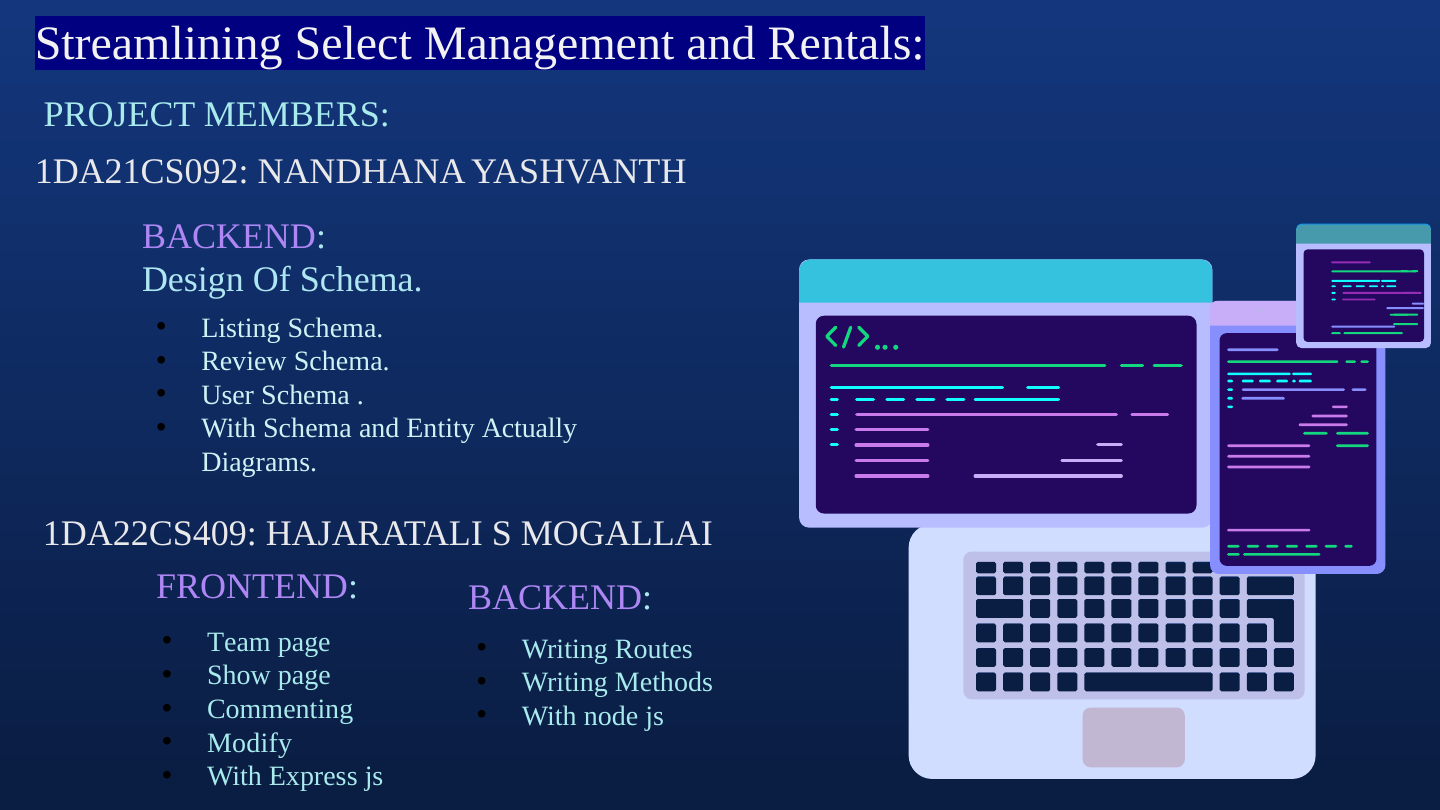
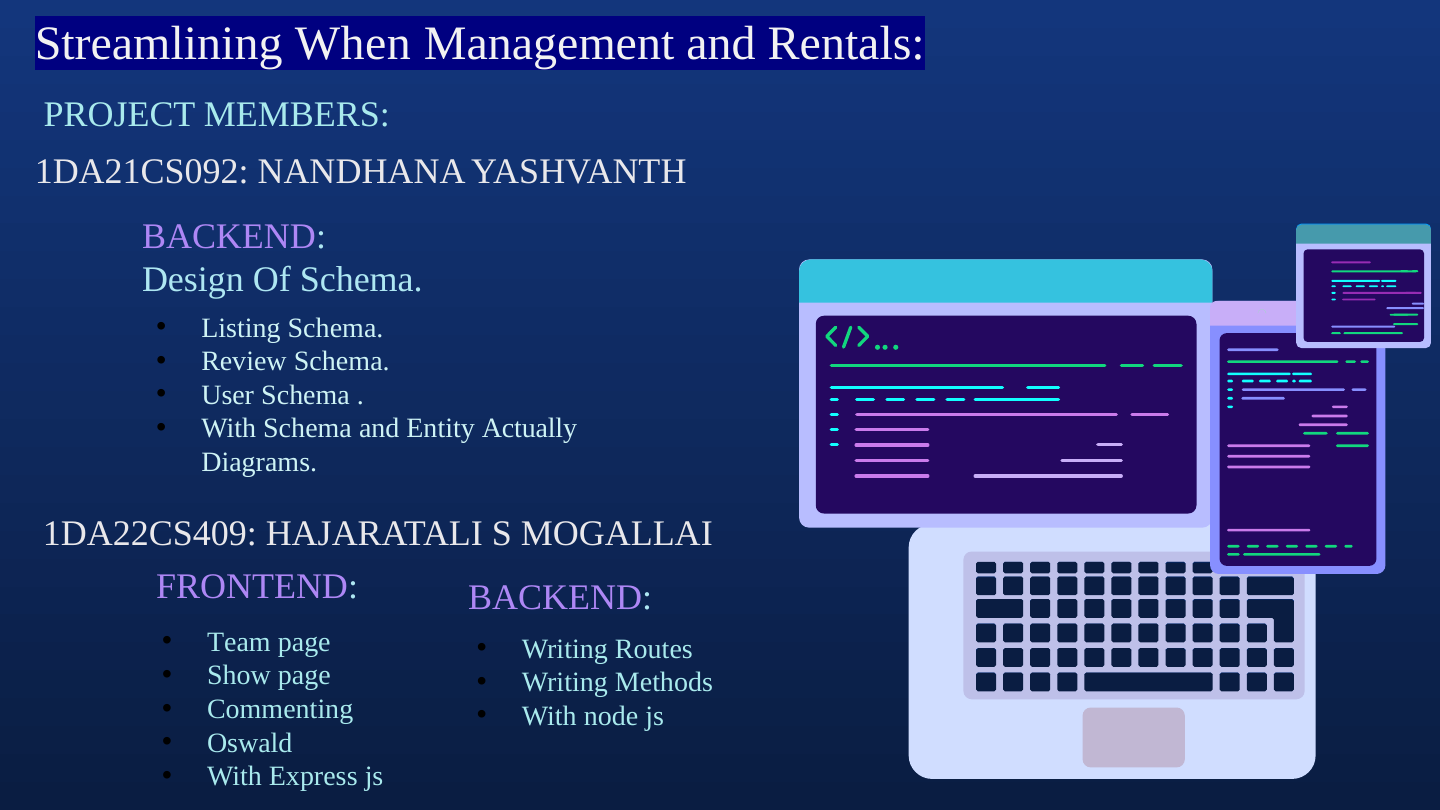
Select: Select -> When
Modify: Modify -> Oswald
